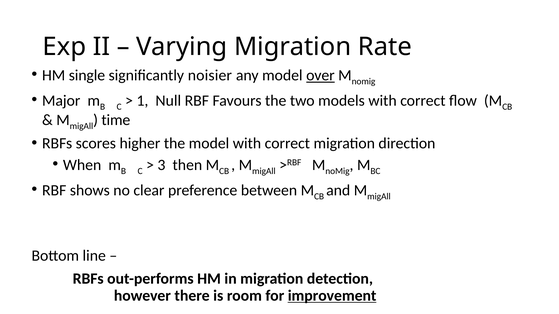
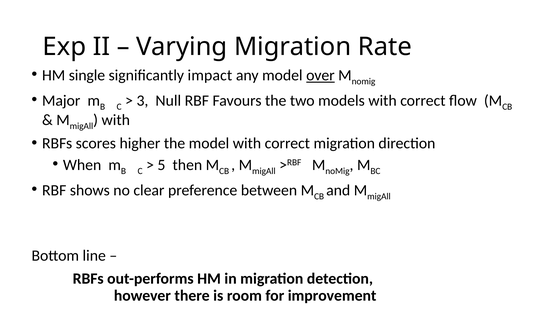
noisier: noisier -> impact
1: 1 -> 3
time at (116, 120): time -> with
3: 3 -> 5
improvement underline: present -> none
